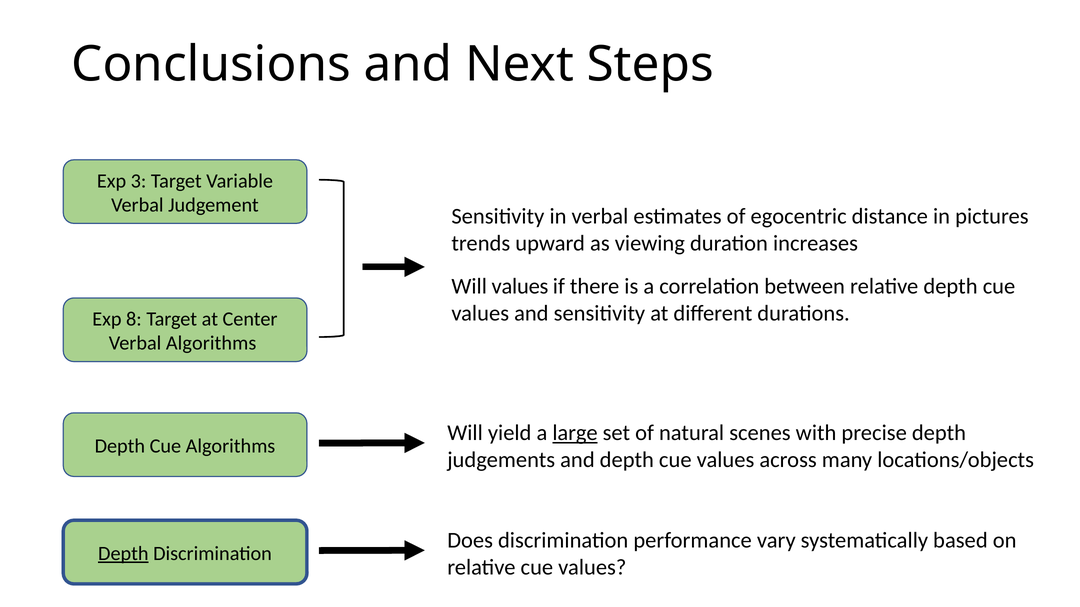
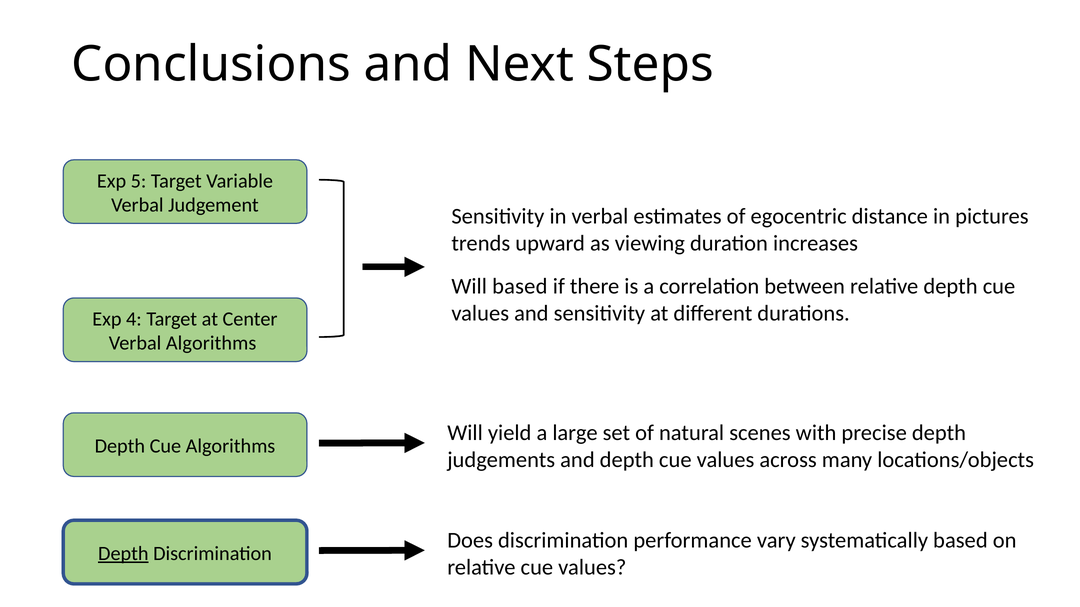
3: 3 -> 5
Will values: values -> based
8: 8 -> 4
large underline: present -> none
